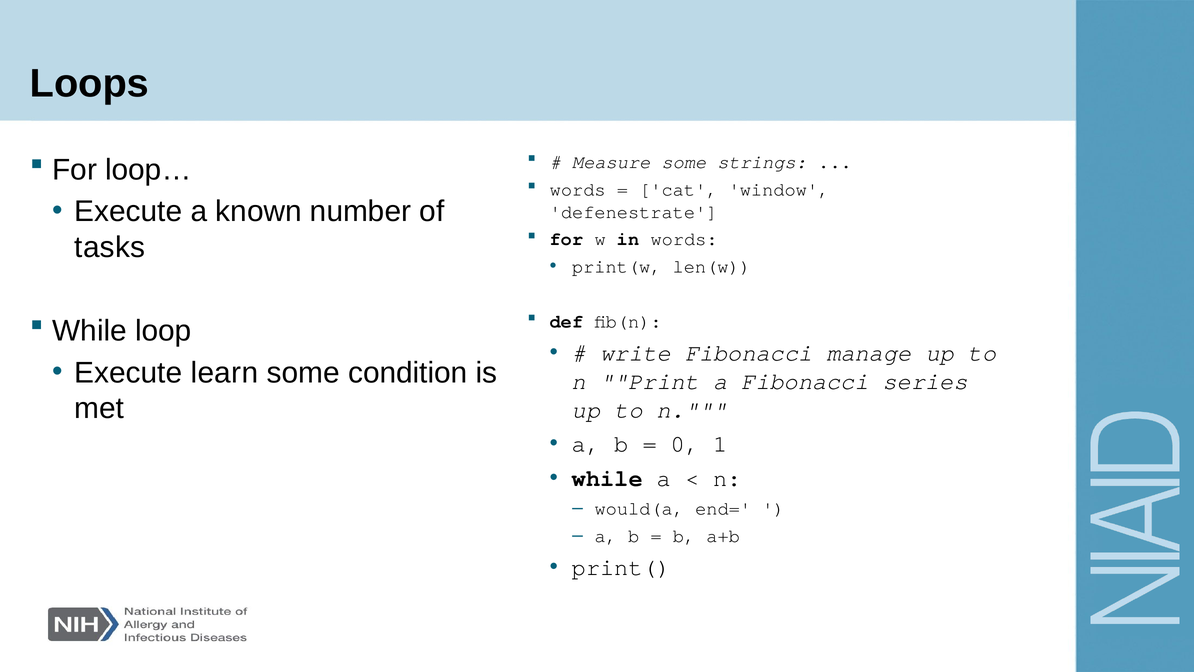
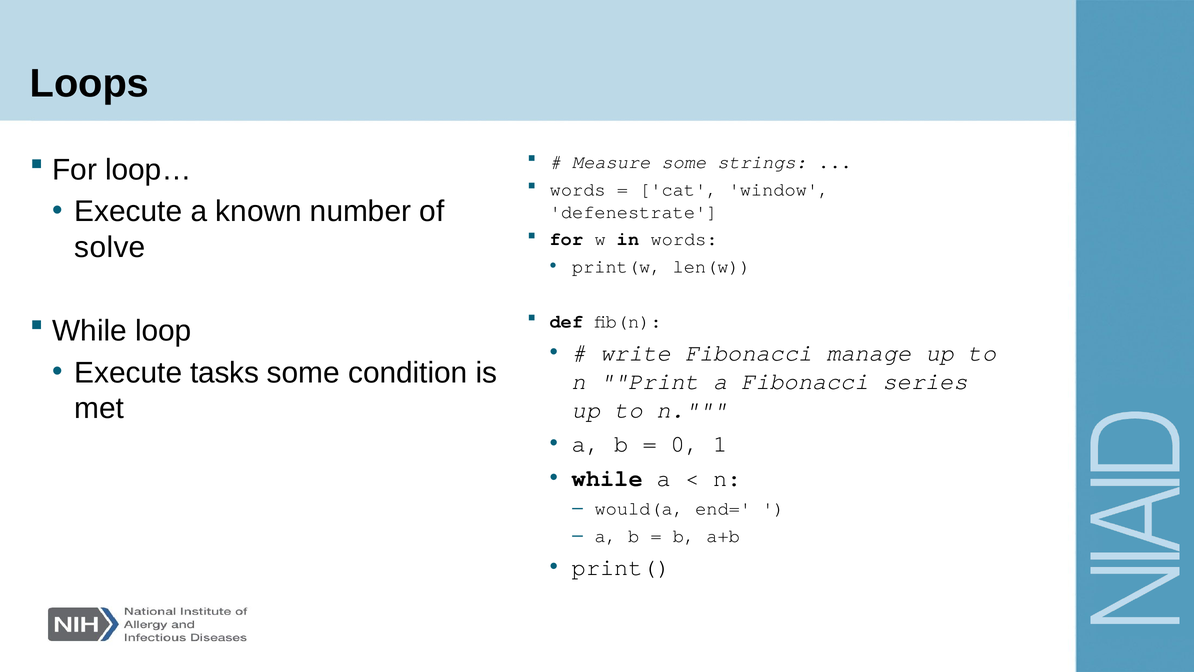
tasks: tasks -> solve
learn: learn -> tasks
